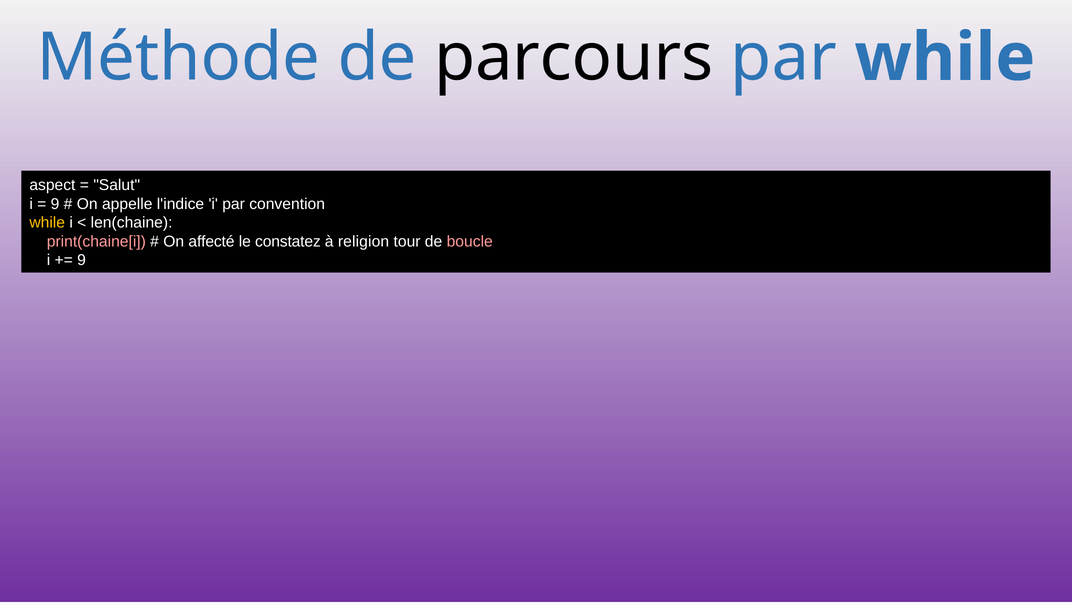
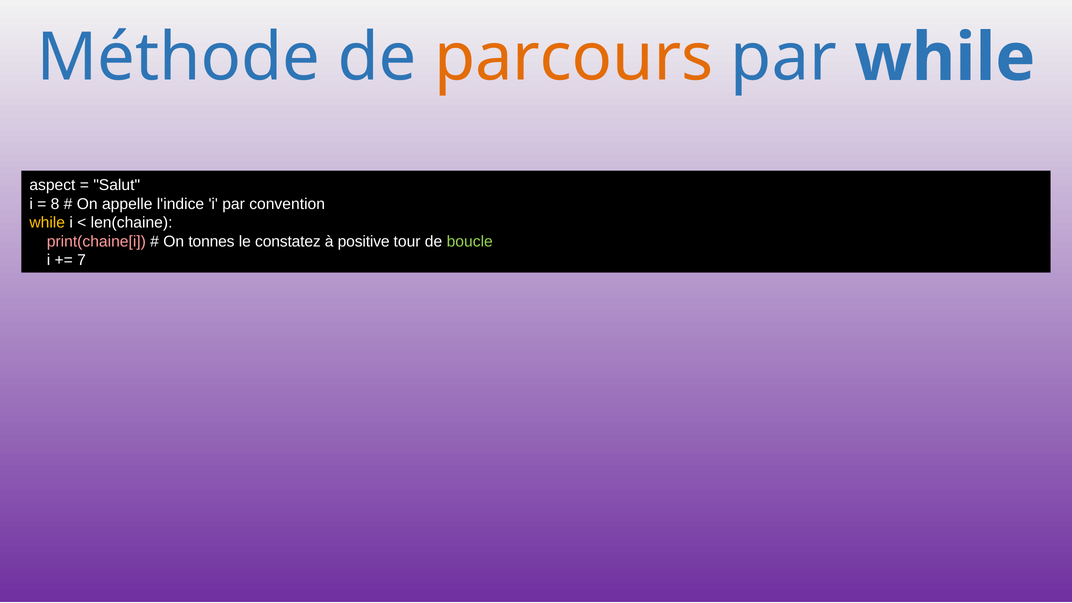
parcours colour: black -> orange
9 at (55, 204): 9 -> 8
affecté: affecté -> tonnes
religion: religion -> positive
boucle colour: pink -> light green
9 at (82, 260): 9 -> 7
